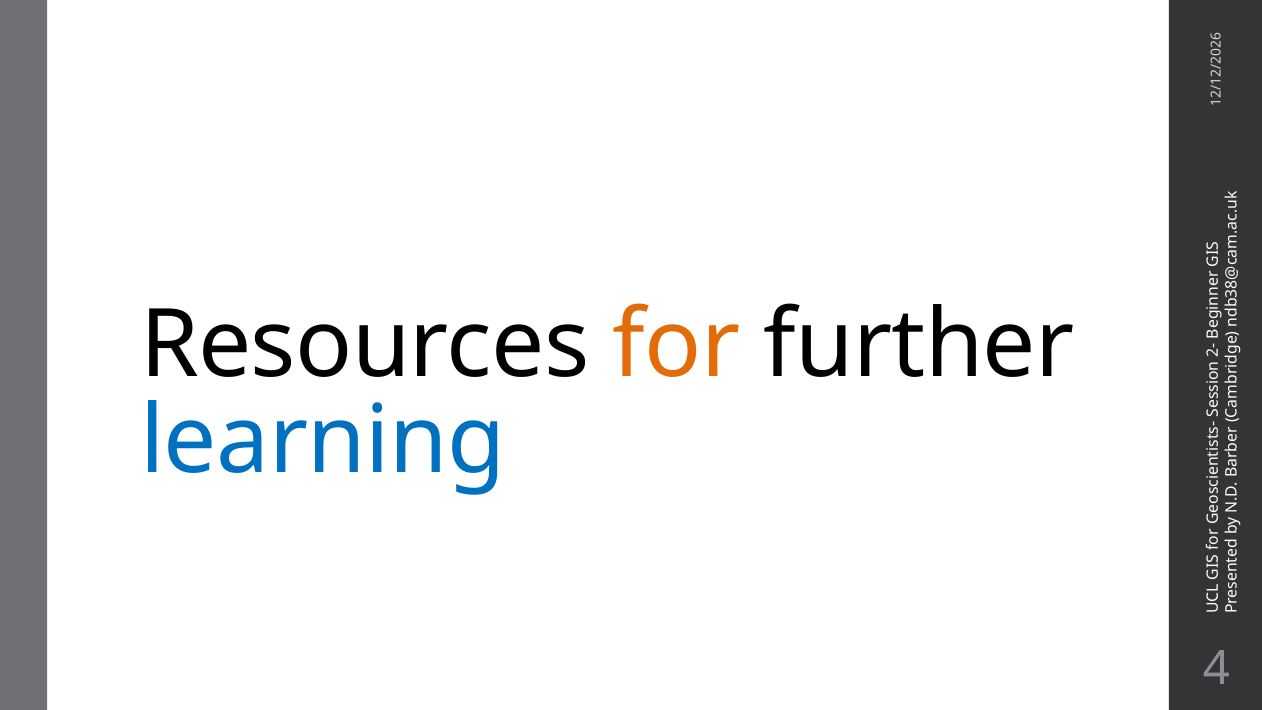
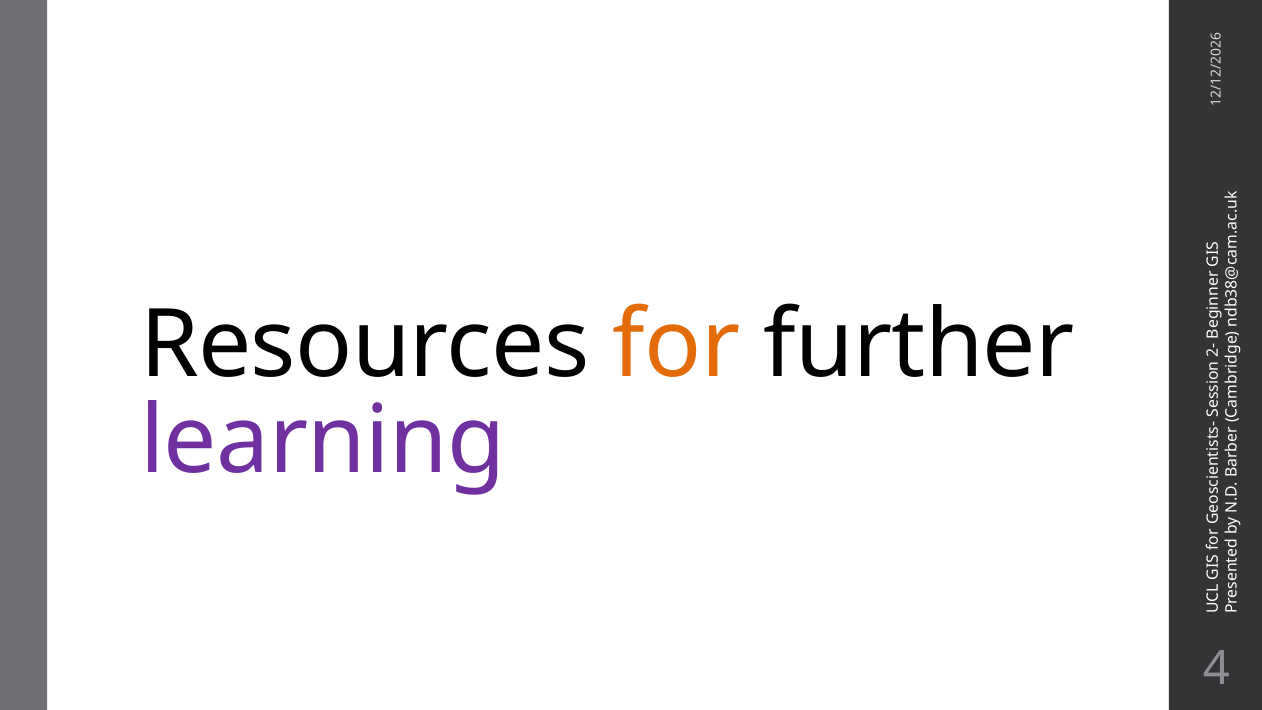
learning colour: blue -> purple
